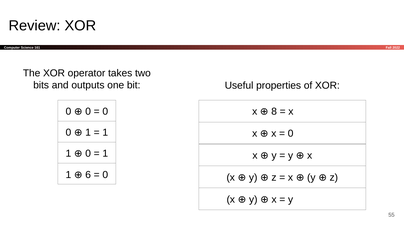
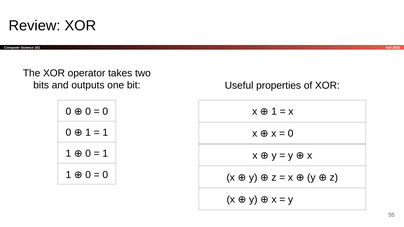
x 8: 8 -> 1
6 at (88, 175): 6 -> 0
